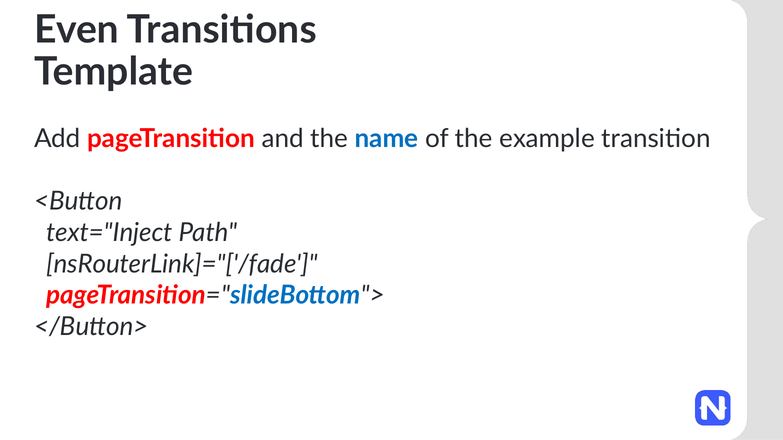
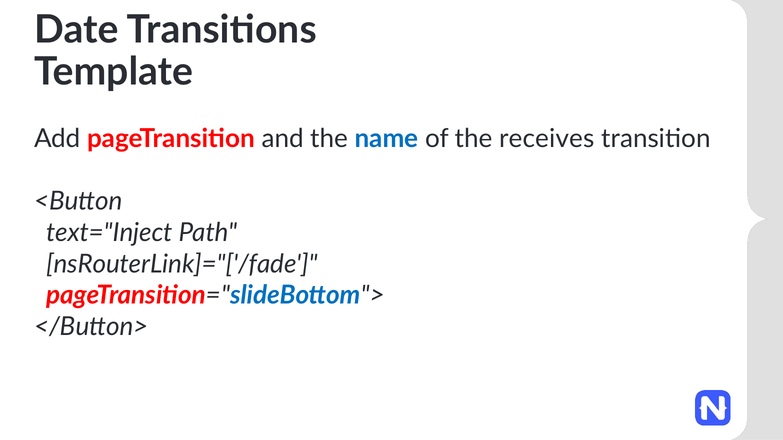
Even: Even -> Date
example: example -> receives
